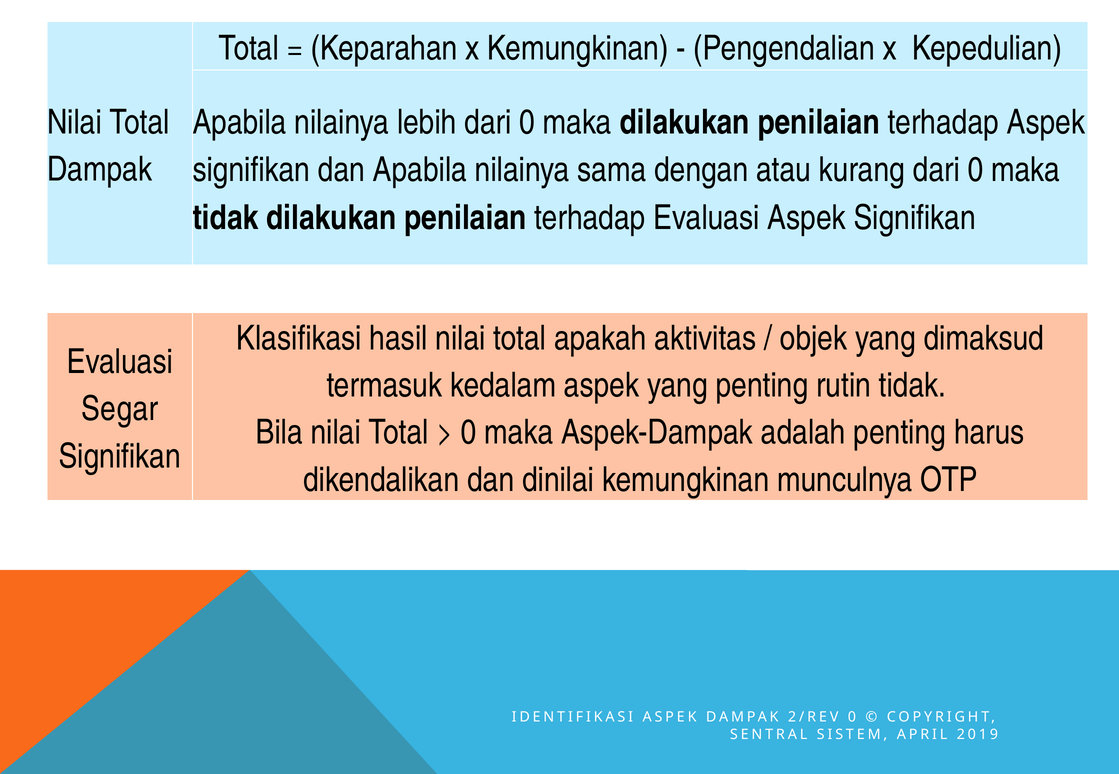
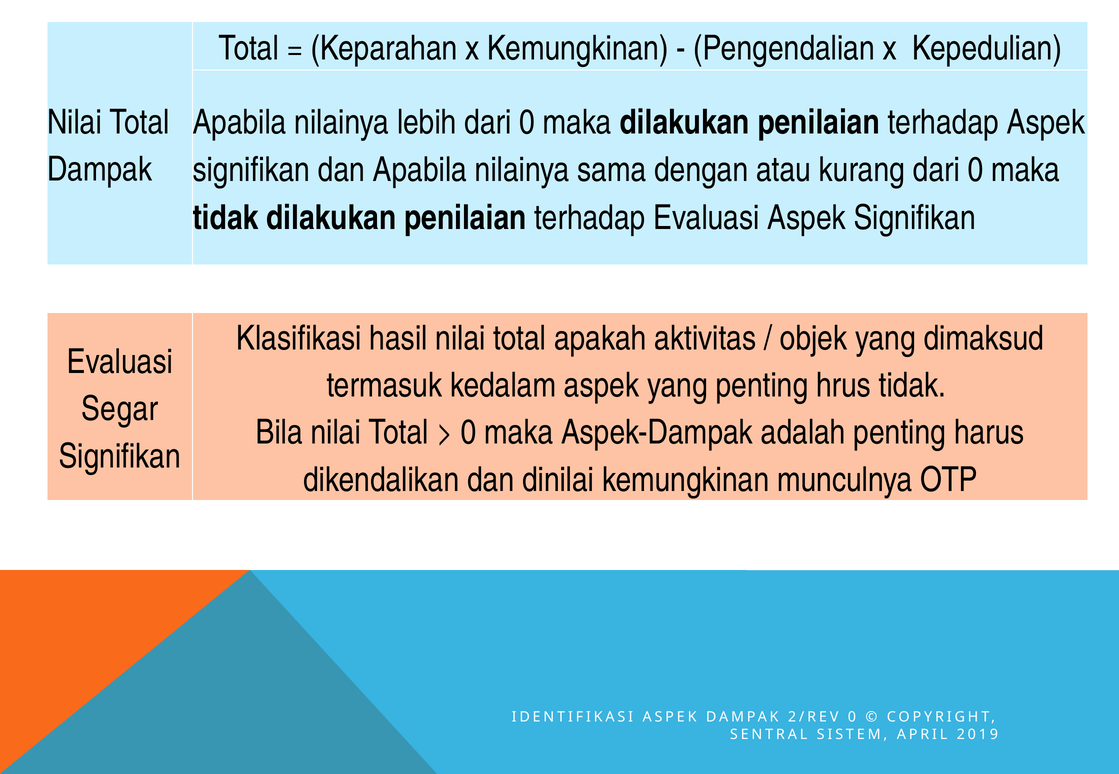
rutin: rutin -> hrus
